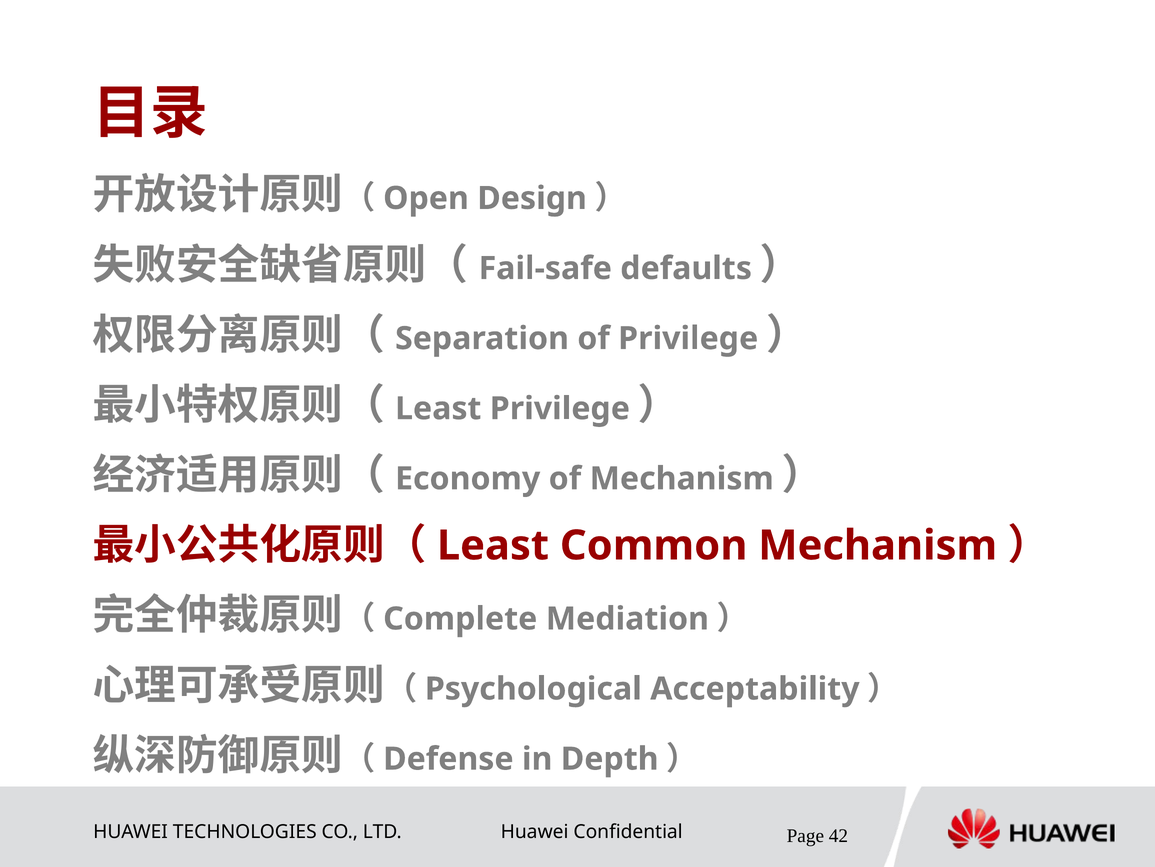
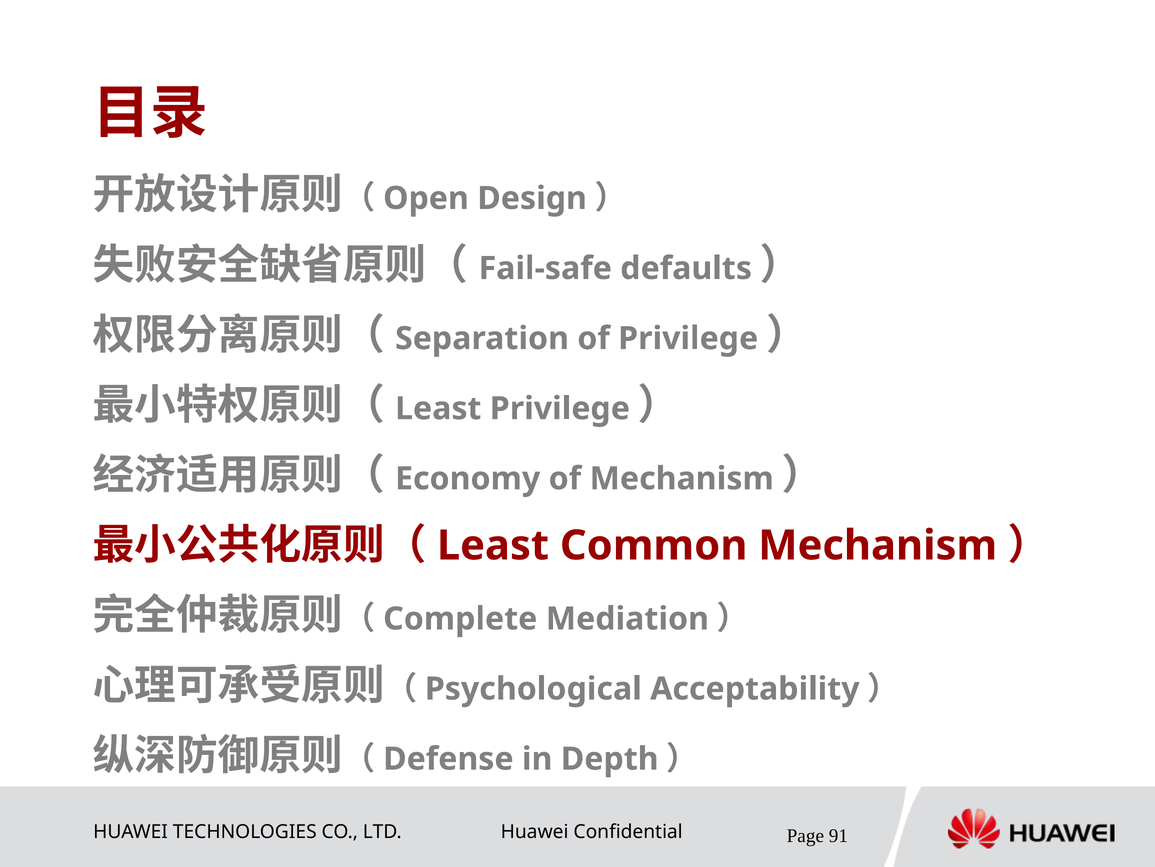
42: 42 -> 91
